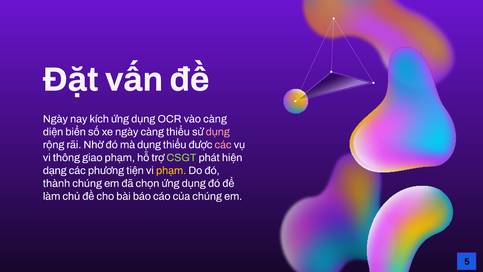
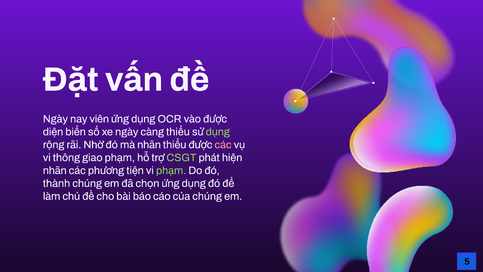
kích: kích -> viên
vào càng: càng -> được
dụng at (218, 132) colour: pink -> light green
mà dụng: dụng -> nhãn
dạng at (55, 170): dạng -> nhãn
phạm at (171, 170) colour: yellow -> light green
